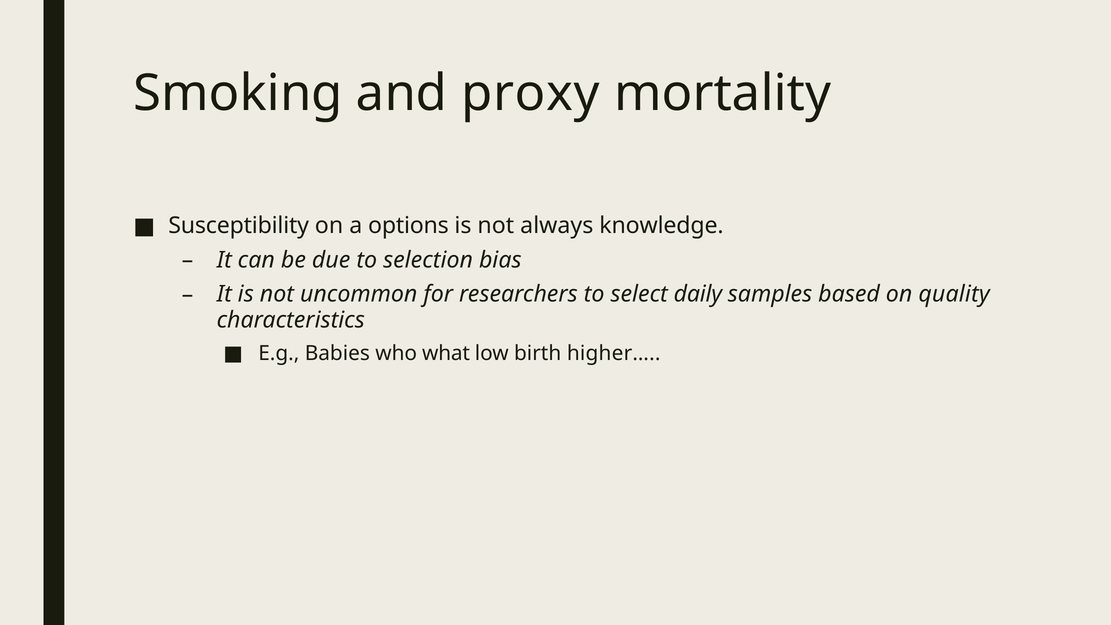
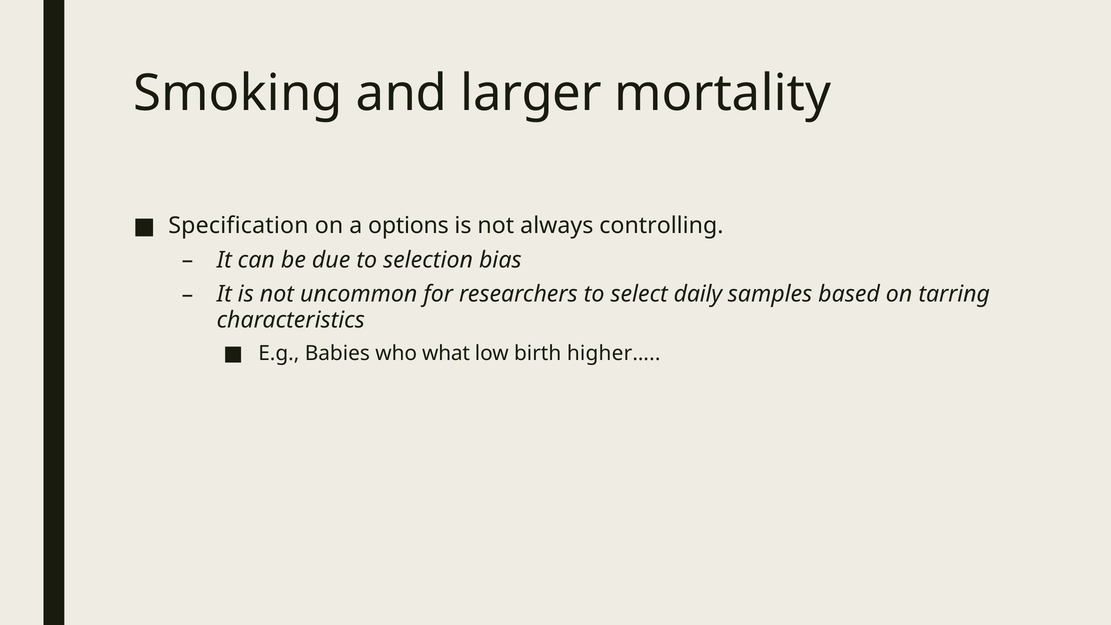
proxy: proxy -> larger
Susceptibility: Susceptibility -> Specification
knowledge: knowledge -> controlling
quality: quality -> tarring
